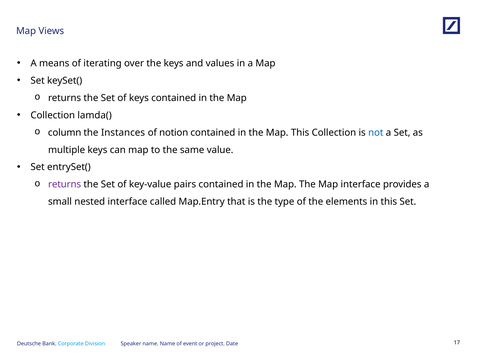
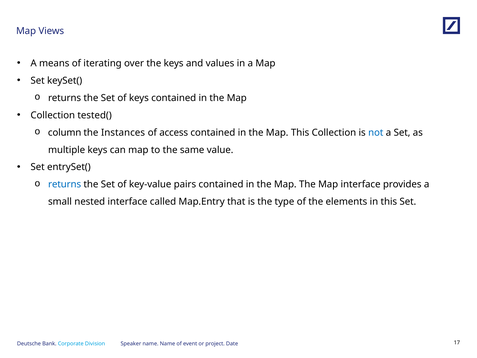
lamda(: lamda( -> tested(
notion: notion -> access
returns at (65, 184) colour: purple -> blue
